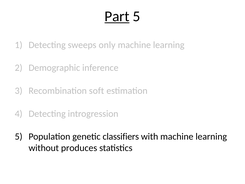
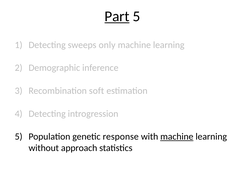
classifiers: classifiers -> response
machine at (177, 136) underline: none -> present
produces: produces -> approach
